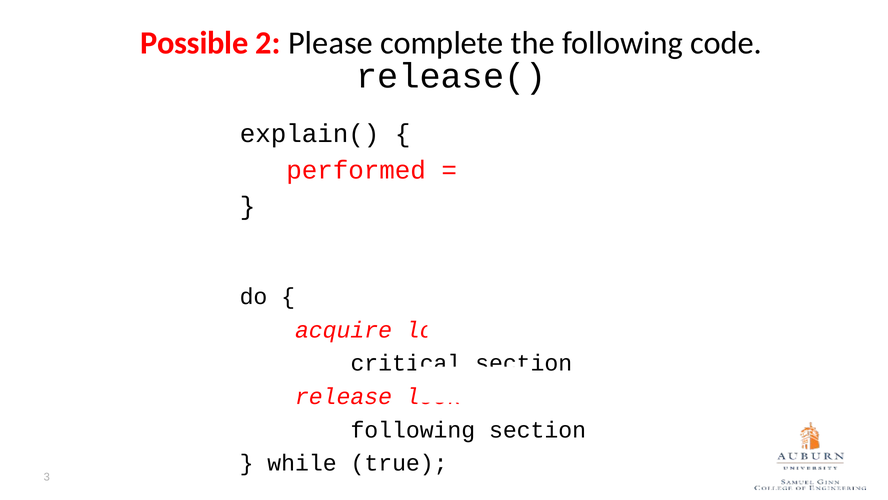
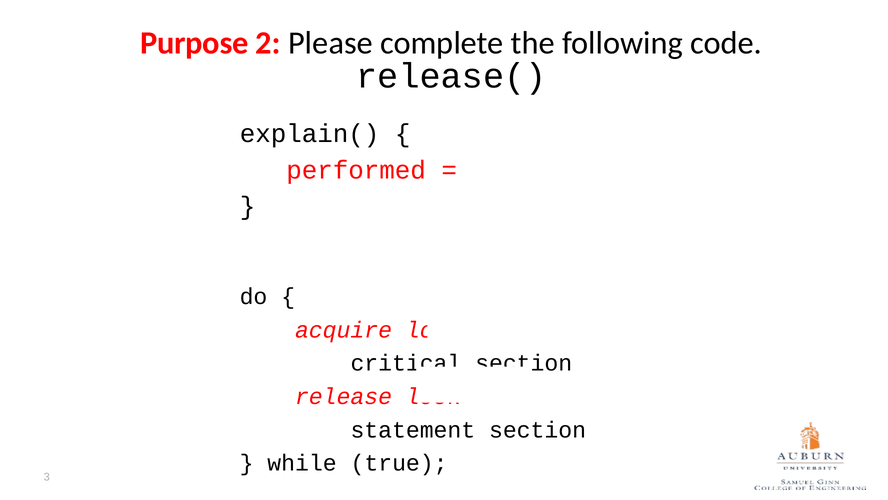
Possible: Possible -> Purpose
following at (413, 429): following -> statement
